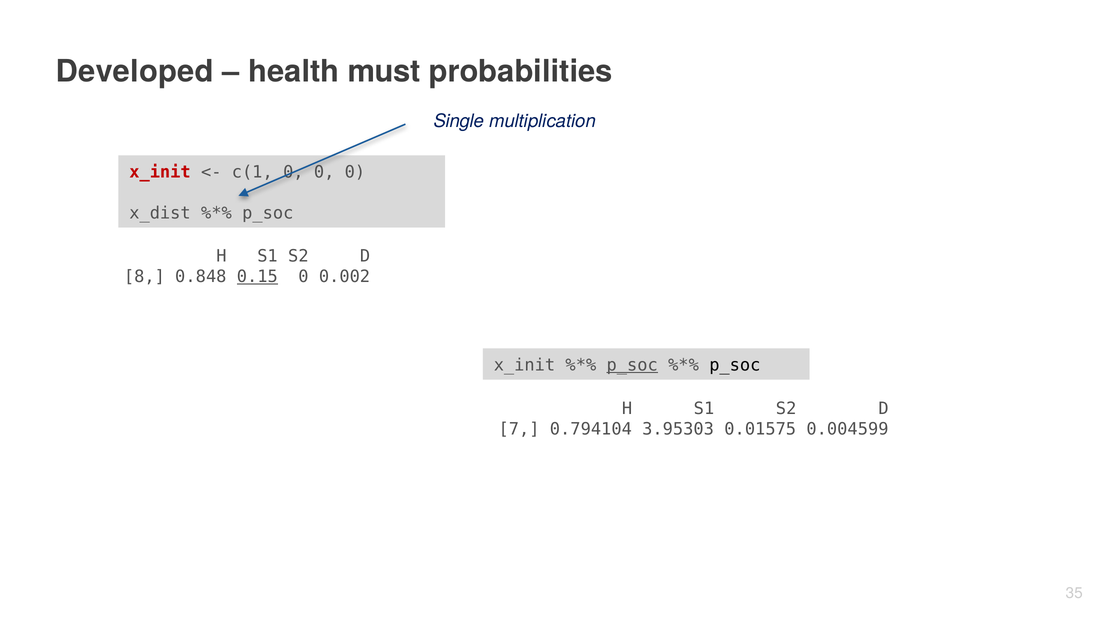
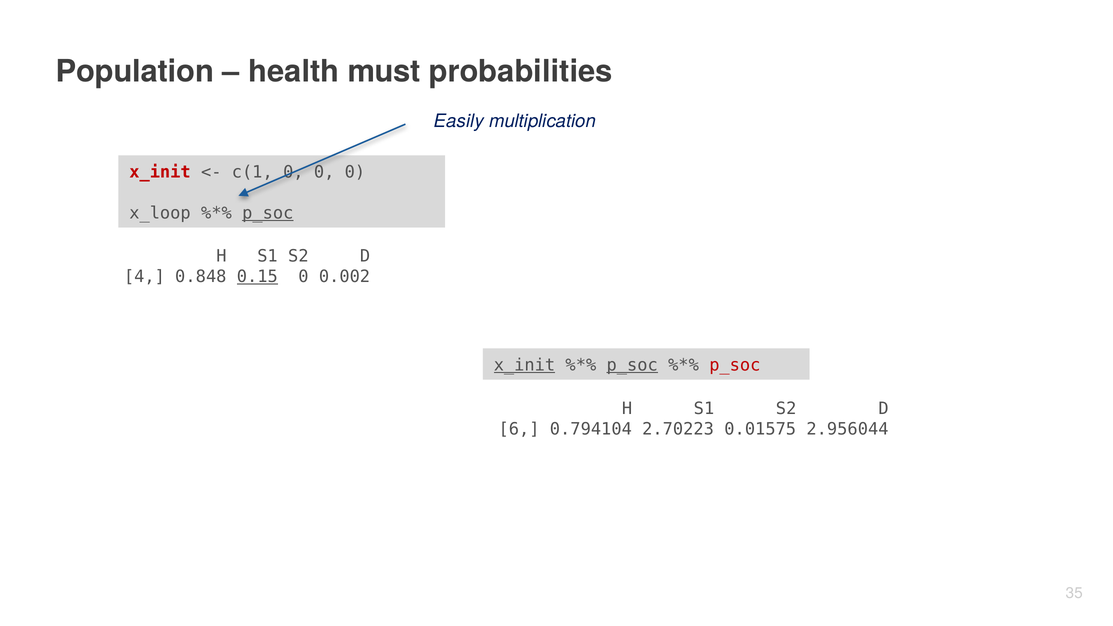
Developed: Developed -> Population
Single: Single -> Easily
x_dist: x_dist -> x_loop
p_soc at (268, 213) underline: none -> present
8: 8 -> 4
x_init at (524, 365) underline: none -> present
p_soc at (735, 365) colour: black -> red
7: 7 -> 6
3.95303: 3.95303 -> 2.70223
0.004599: 0.004599 -> 2.956044
